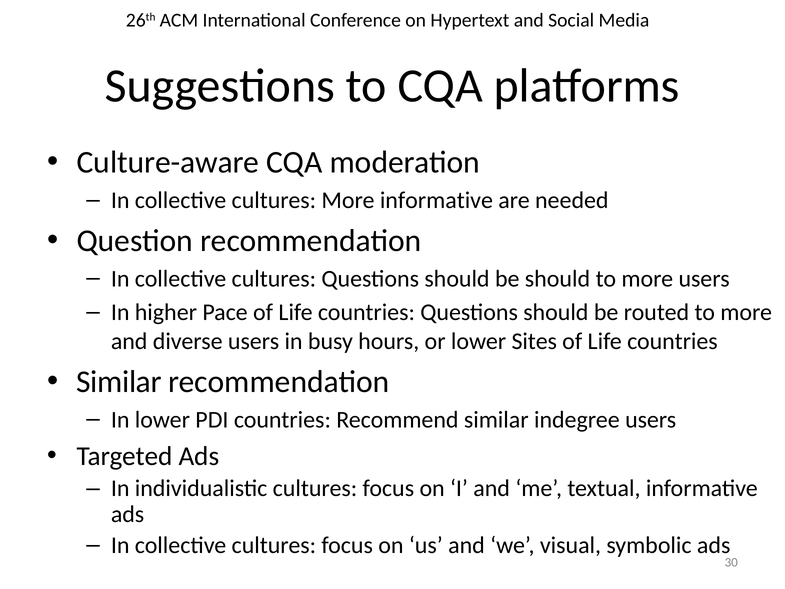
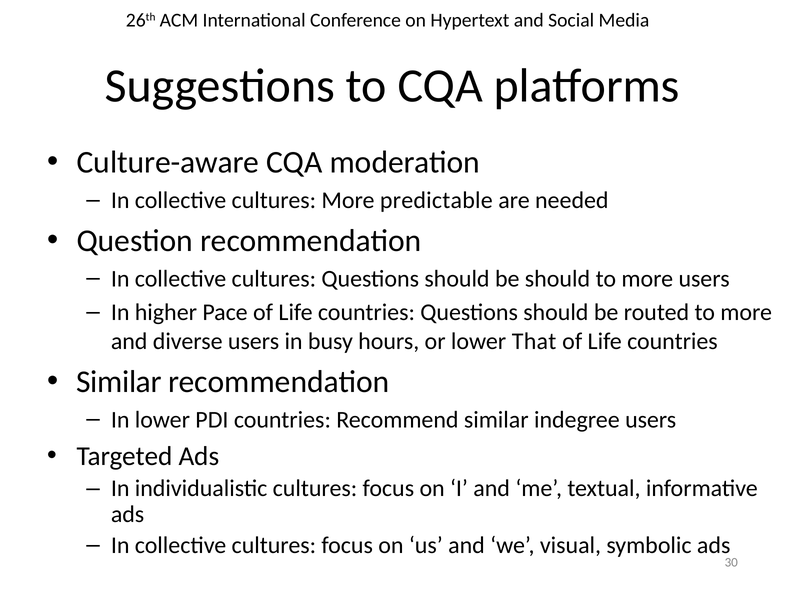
More informative: informative -> predictable
Sites: Sites -> That
